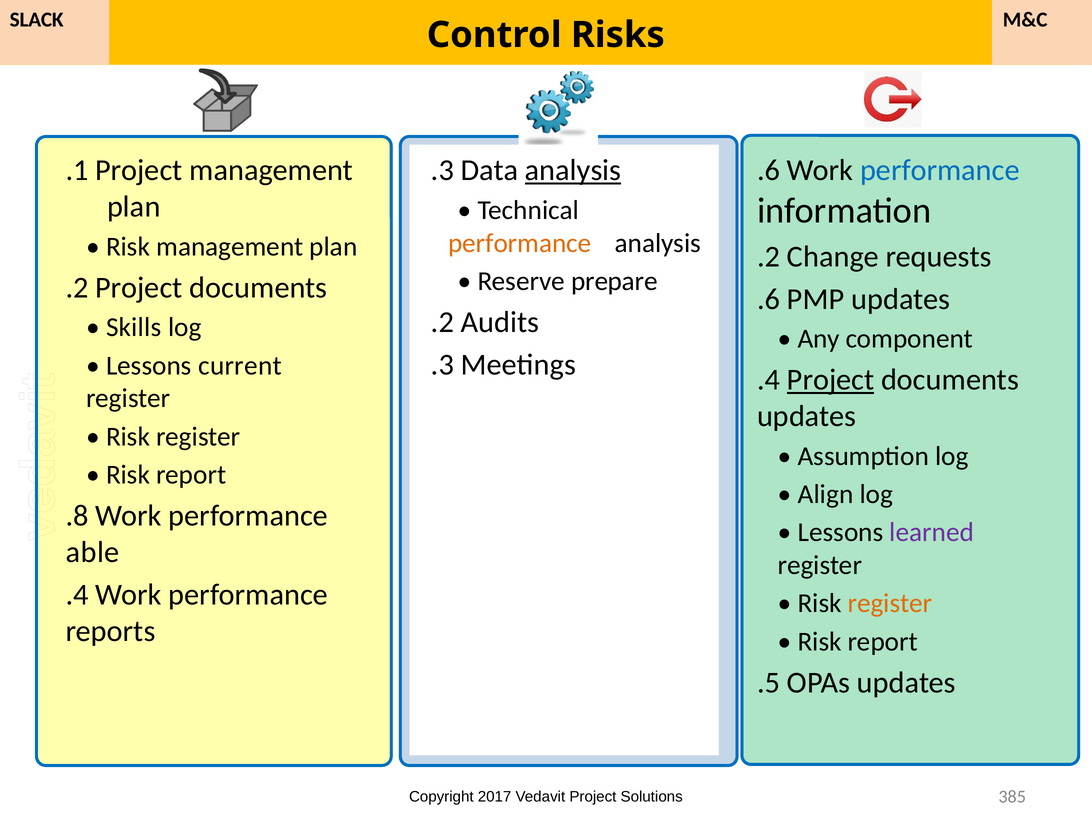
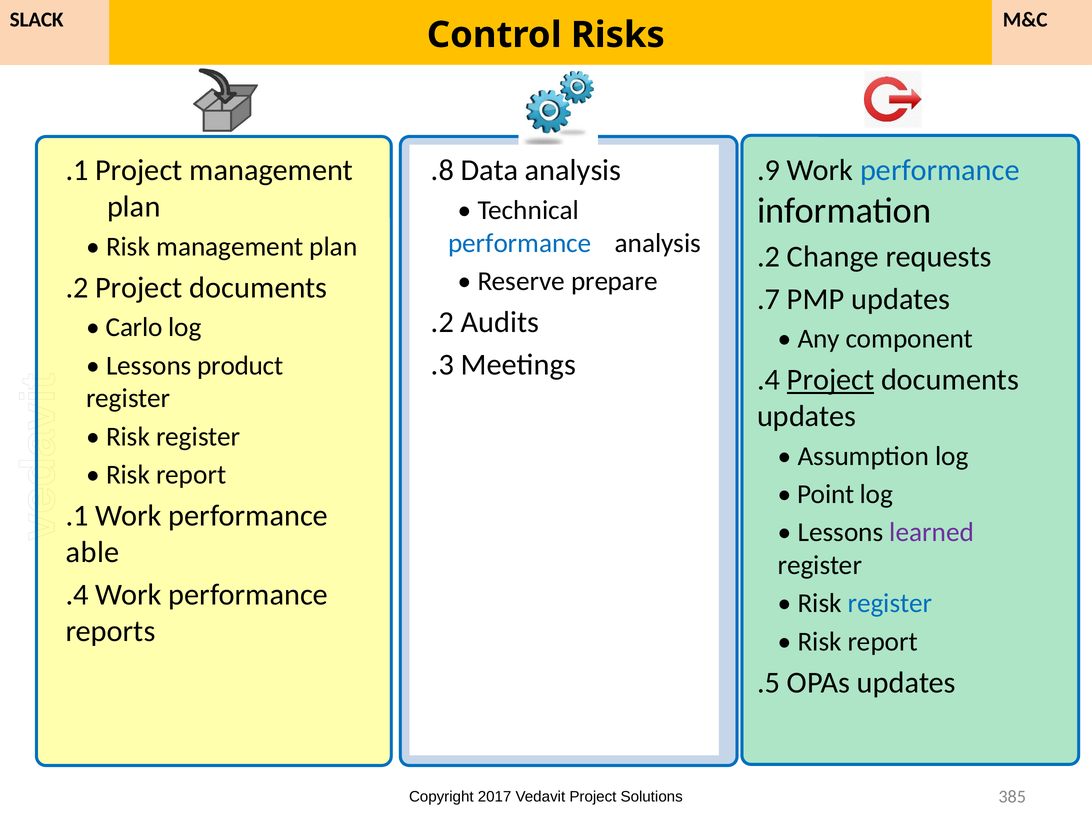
.3 at (442, 170): .3 -> .8
analysis at (573, 170) underline: present -> none
.6 at (769, 170): .6 -> .9
performance at (520, 243) colour: orange -> blue
.6 at (769, 299): .6 -> .7
Skills: Skills -> Carlo
current: current -> product
Align: Align -> Point
.8 at (77, 516): .8 -> .1
register at (890, 603) colour: orange -> blue
